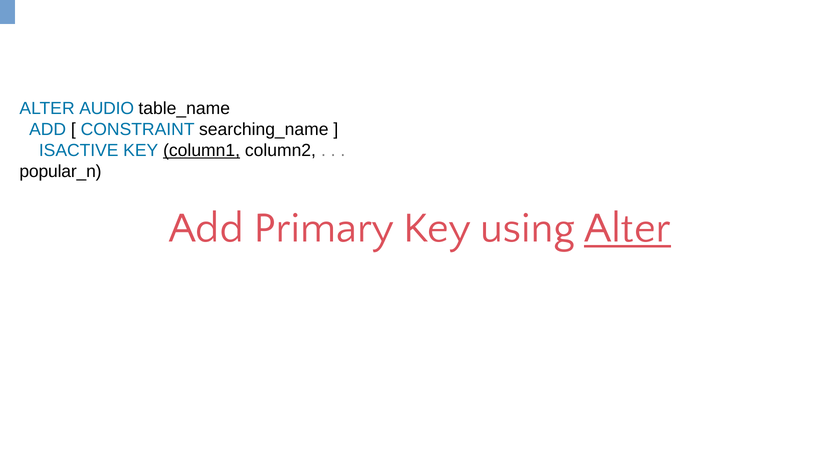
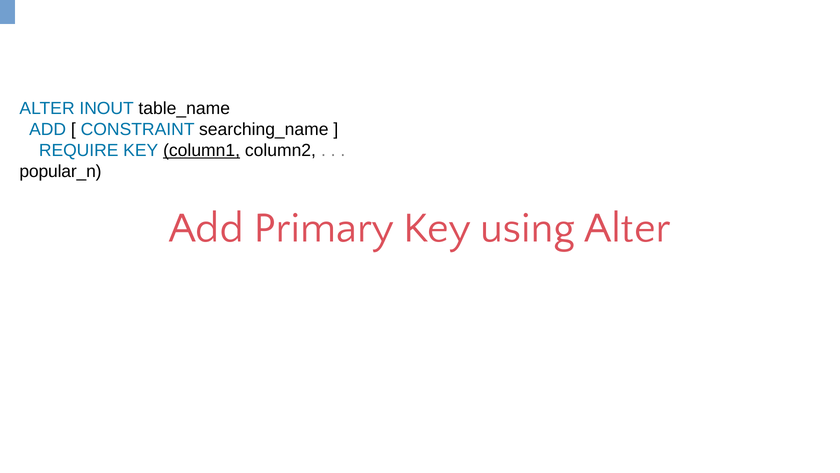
AUDIO: AUDIO -> INOUT
ISACTIVE: ISACTIVE -> REQUIRE
Alter at (627, 228) underline: present -> none
